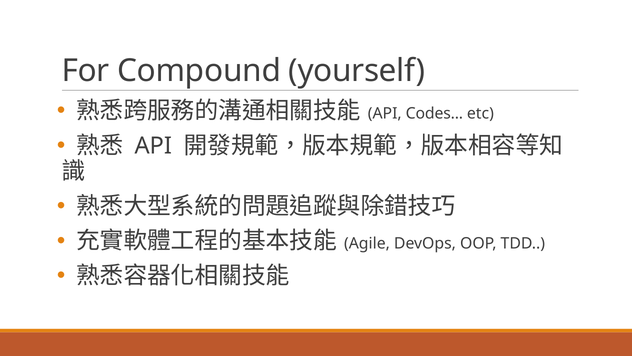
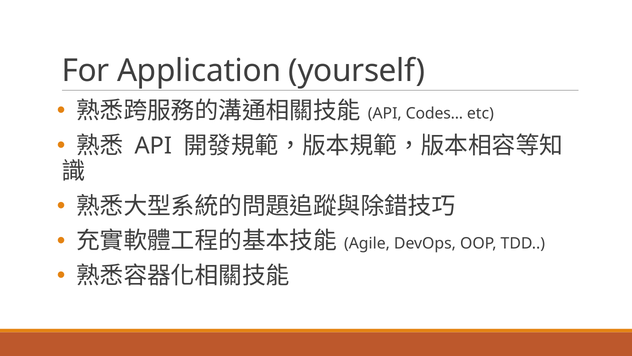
Compound: Compound -> Application
